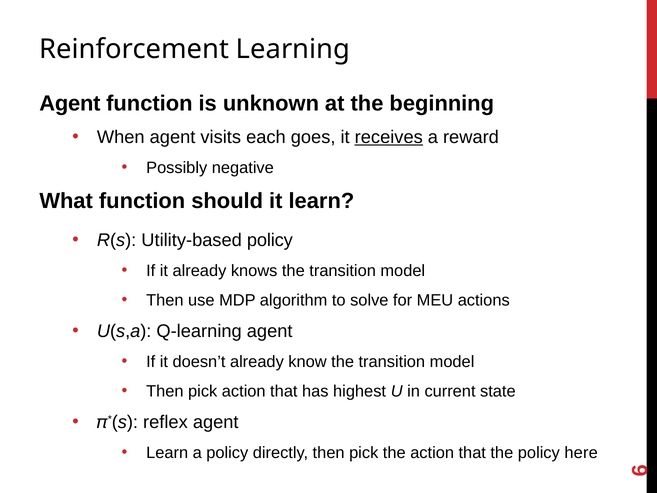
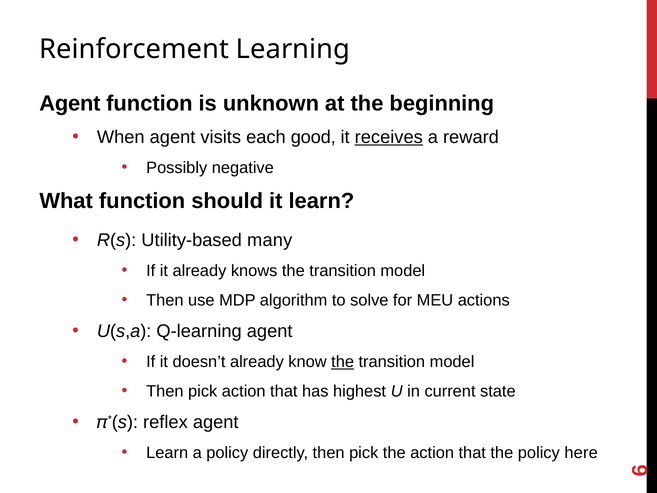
goes: goes -> good
Utility-based policy: policy -> many
the at (343, 362) underline: none -> present
